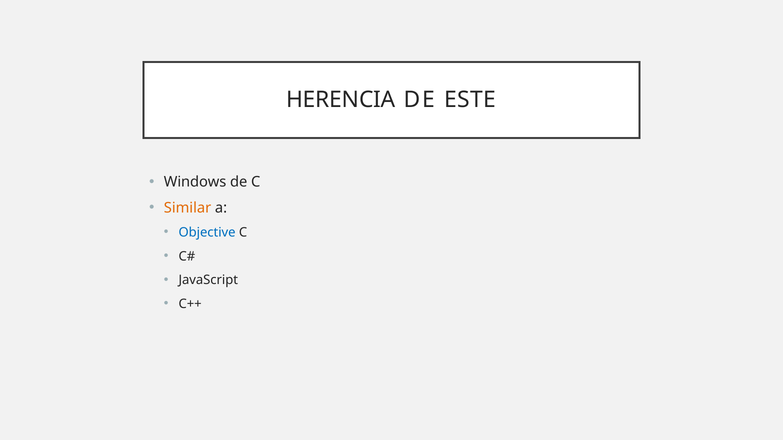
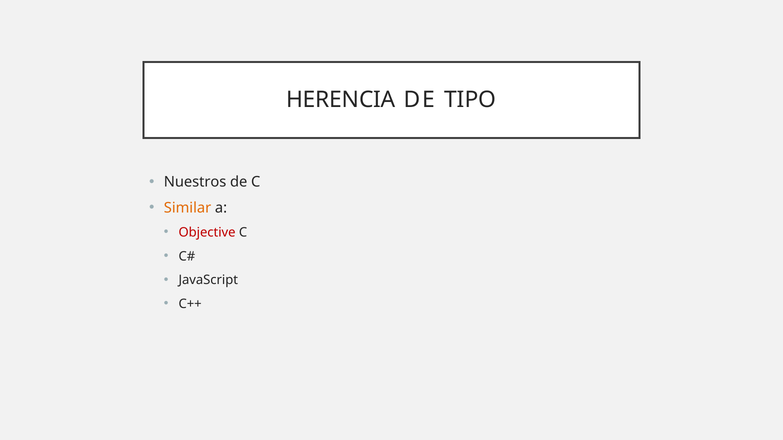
ESTE: ESTE -> TIPO
Windows: Windows -> Nuestros
Objective colour: blue -> red
